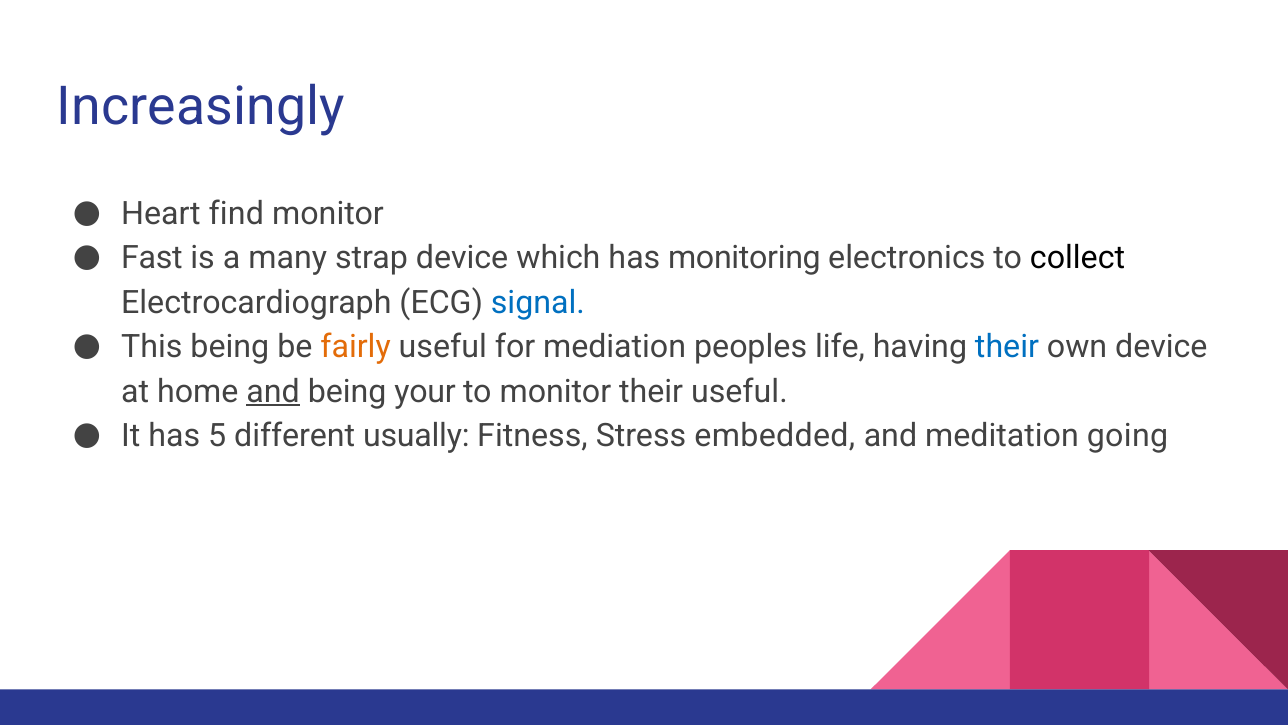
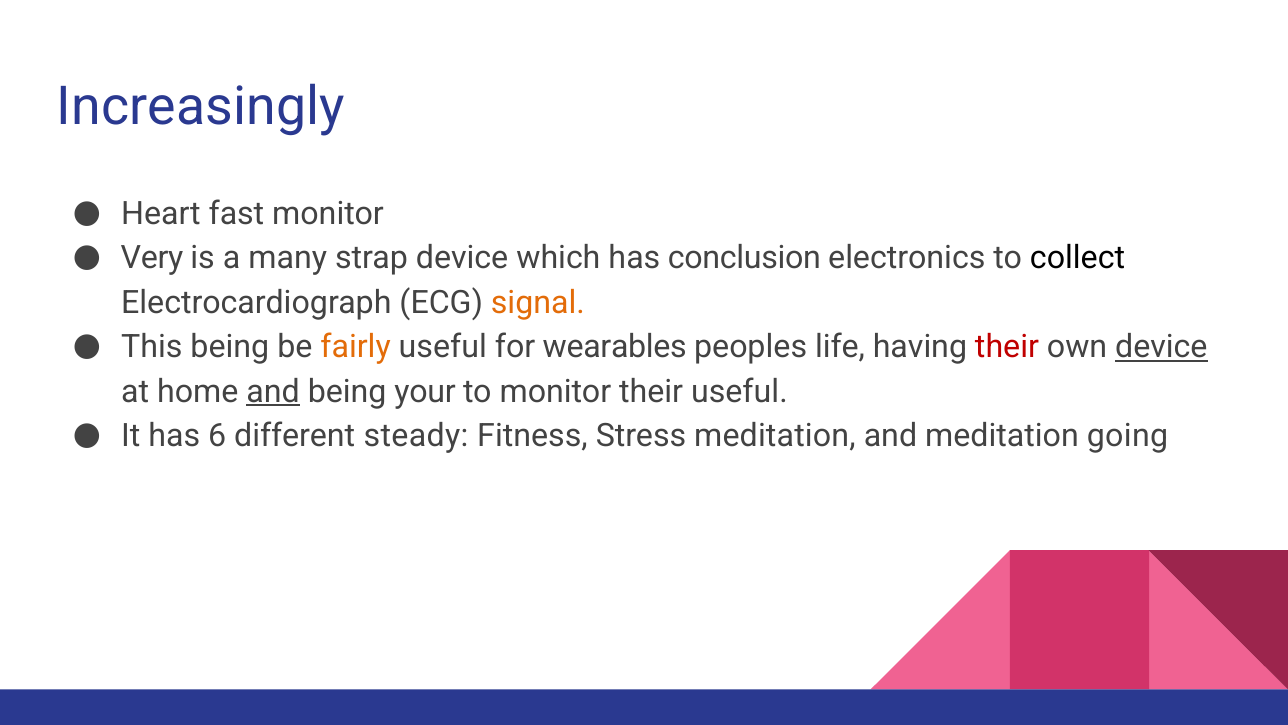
find: find -> fast
Fast: Fast -> Very
monitoring: monitoring -> conclusion
signal colour: blue -> orange
mediation: mediation -> wearables
their at (1007, 347) colour: blue -> red
device at (1161, 347) underline: none -> present
5: 5 -> 6
usually: usually -> steady
Stress embedded: embedded -> meditation
